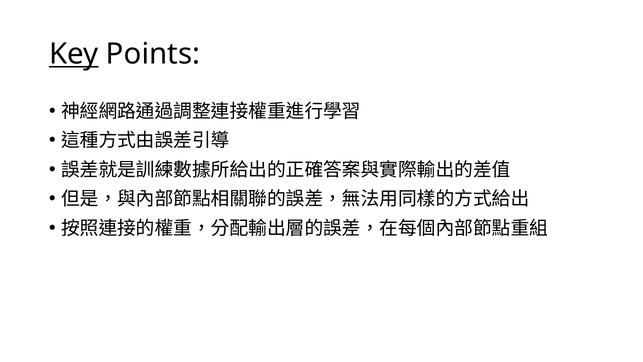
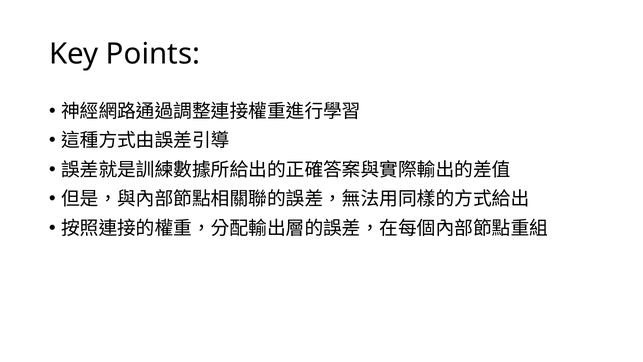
Key underline: present -> none
